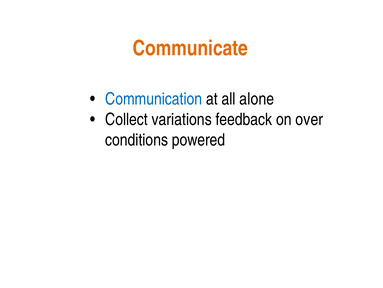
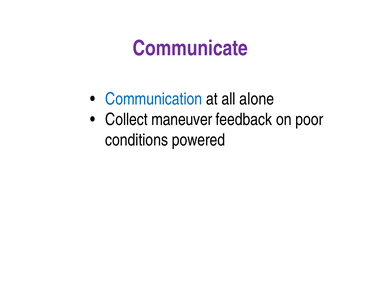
Communicate colour: orange -> purple
variations: variations -> maneuver
over: over -> poor
